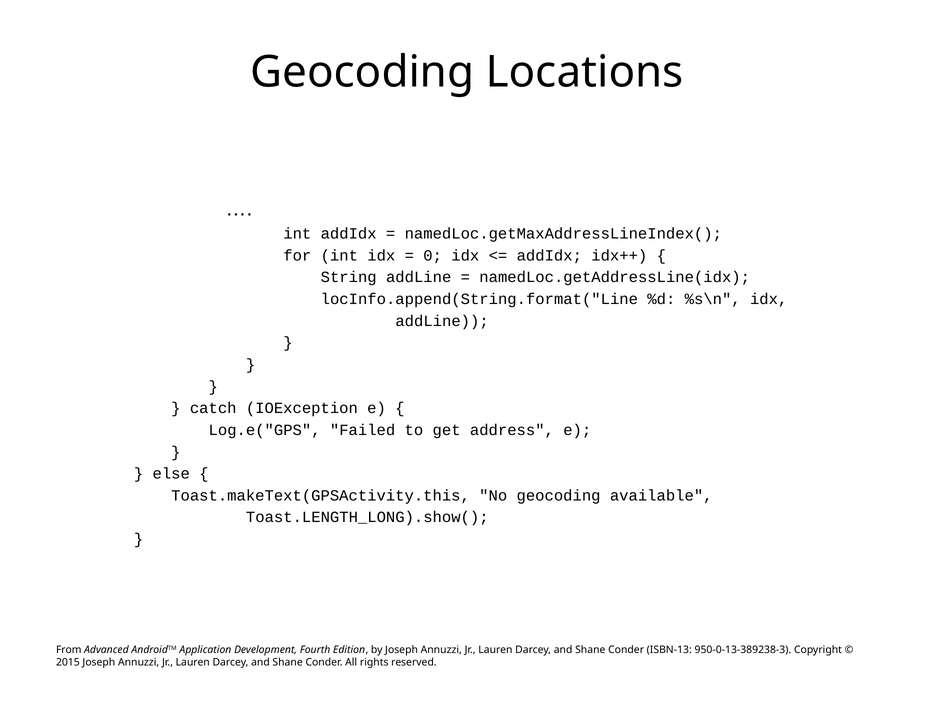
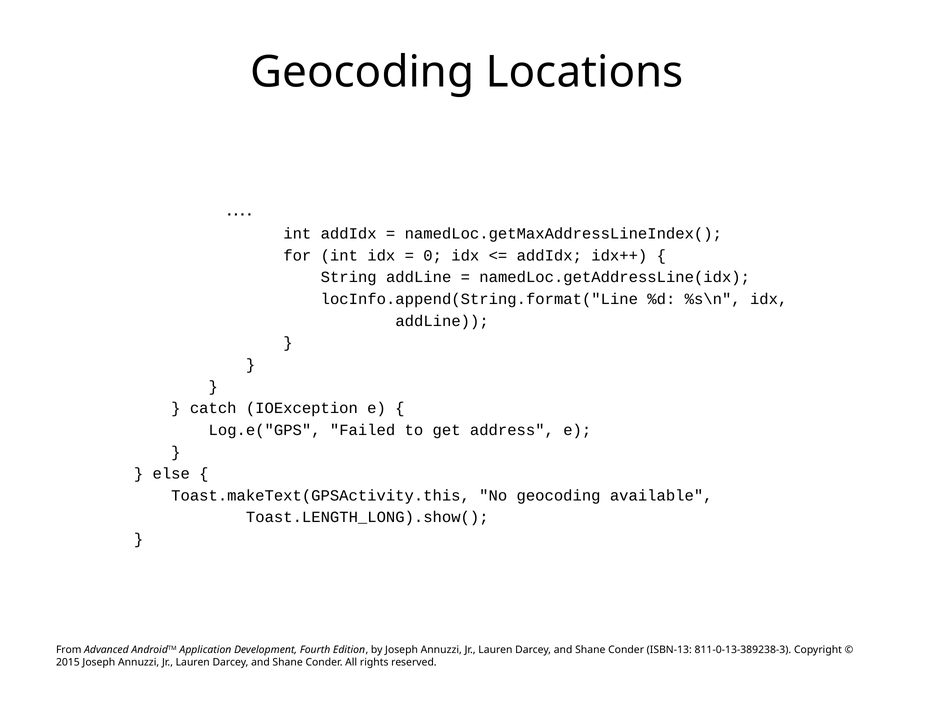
950-0-13-389238-3: 950-0-13-389238-3 -> 811-0-13-389238-3
